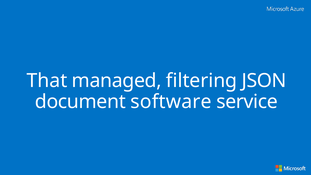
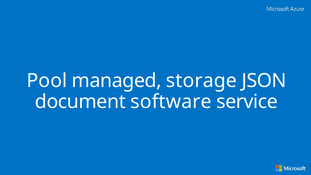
That: That -> Pool
filtering: filtering -> storage
